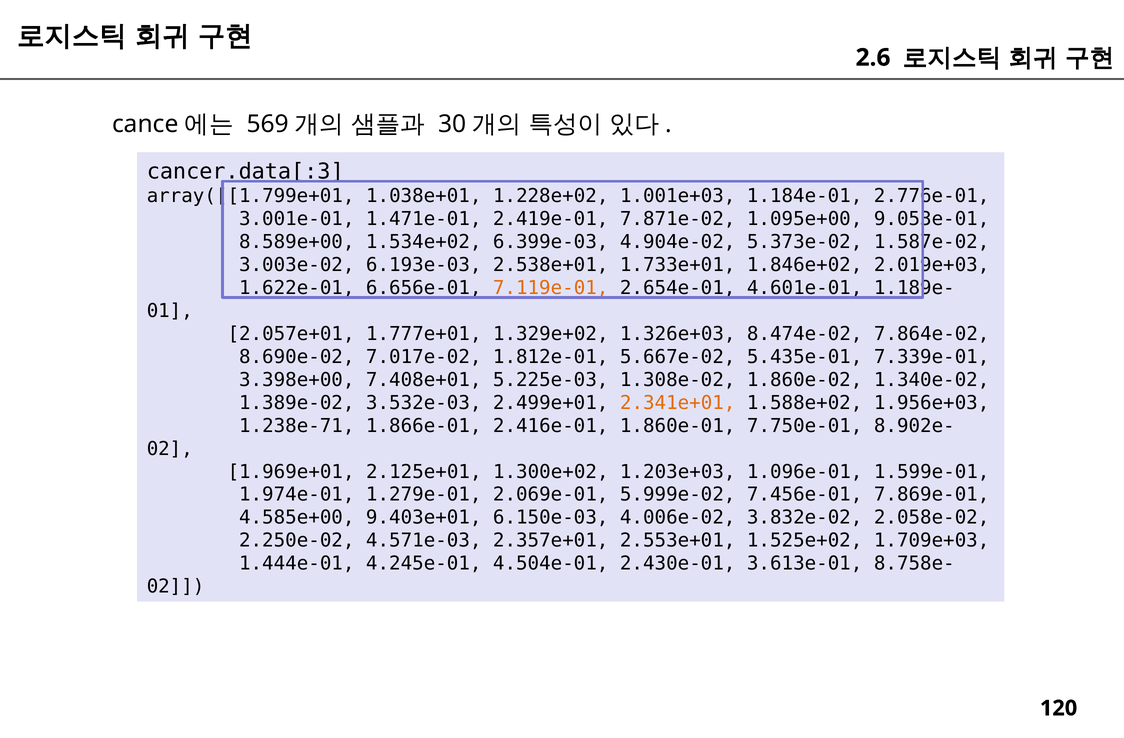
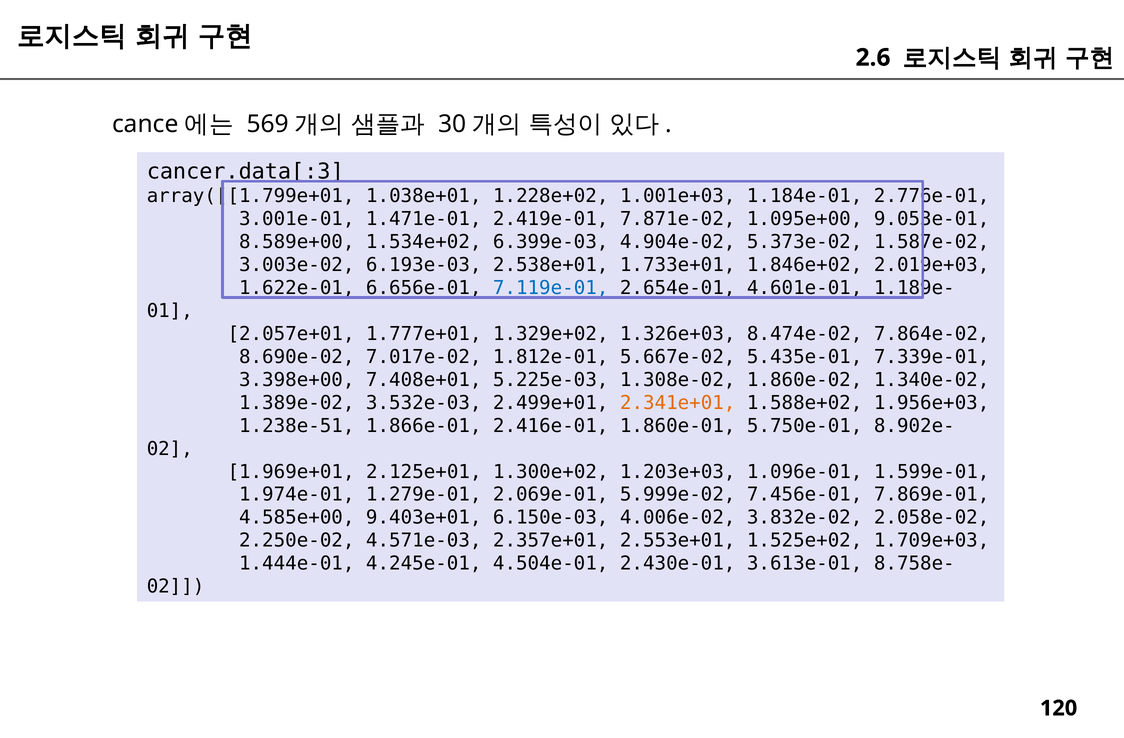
7.119e-01 colour: orange -> blue
1.238e-71: 1.238e-71 -> 1.238e-51
7.750e-01: 7.750e-01 -> 5.750e-01
